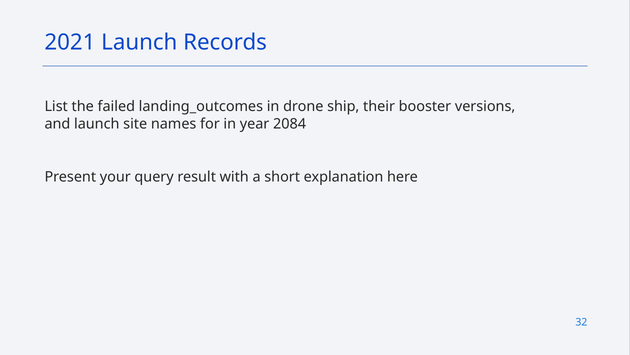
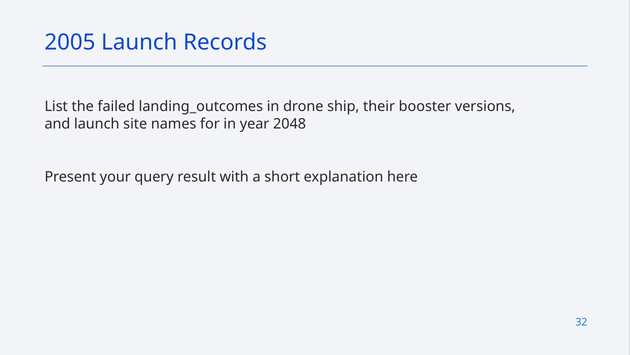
2021: 2021 -> 2005
2084: 2084 -> 2048
